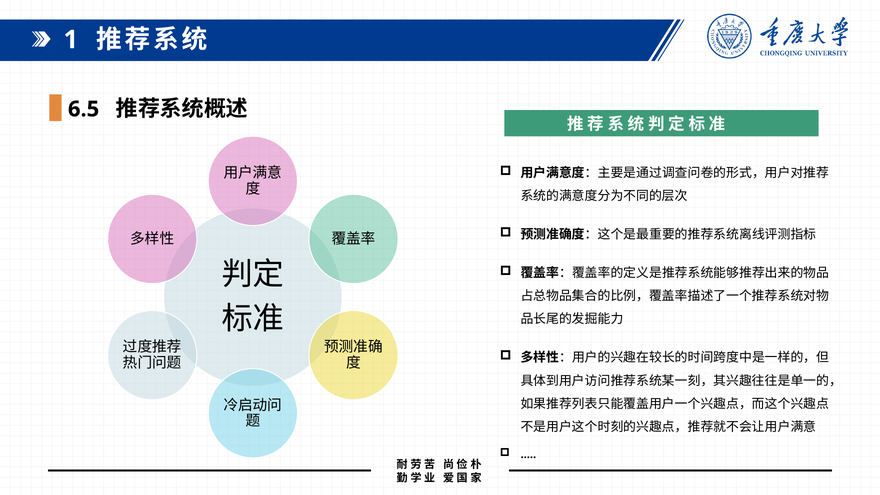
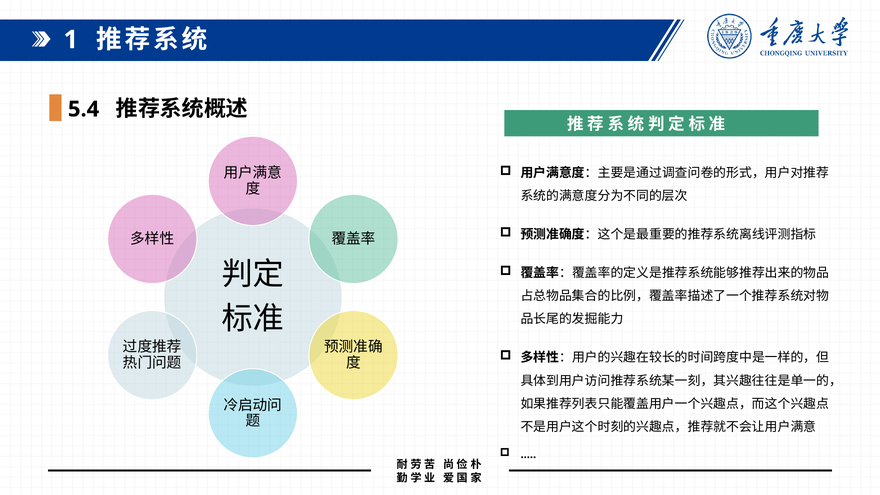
6.5: 6.5 -> 5.4
